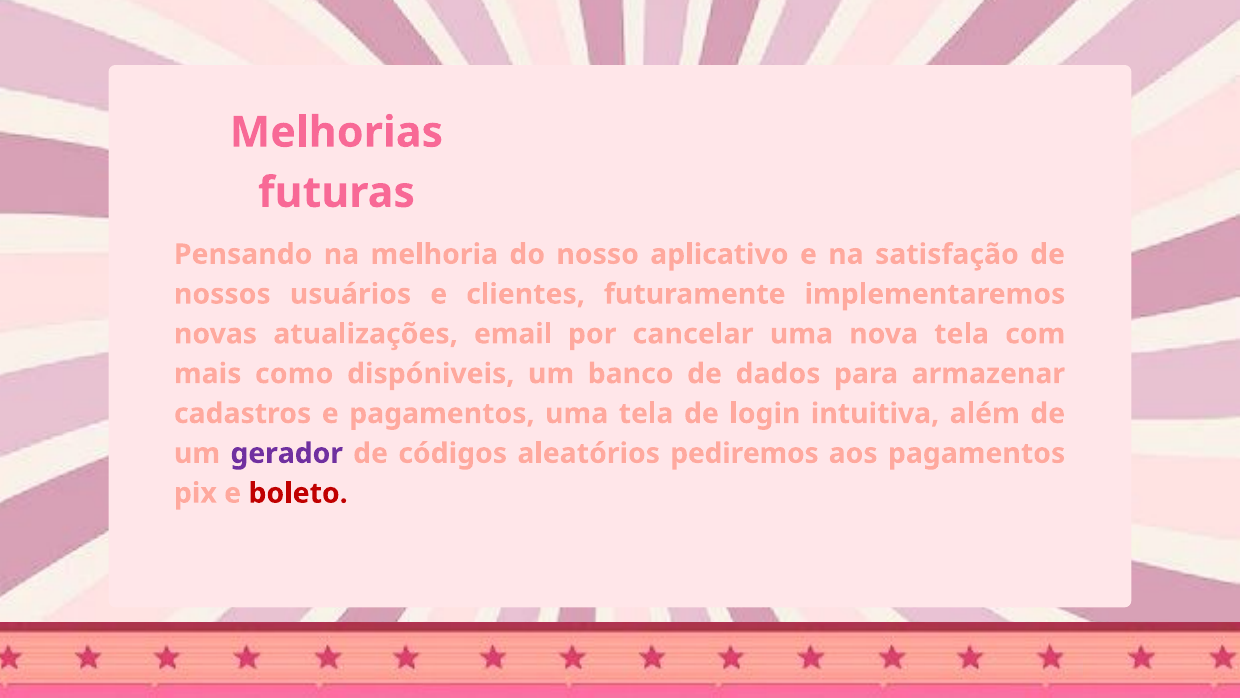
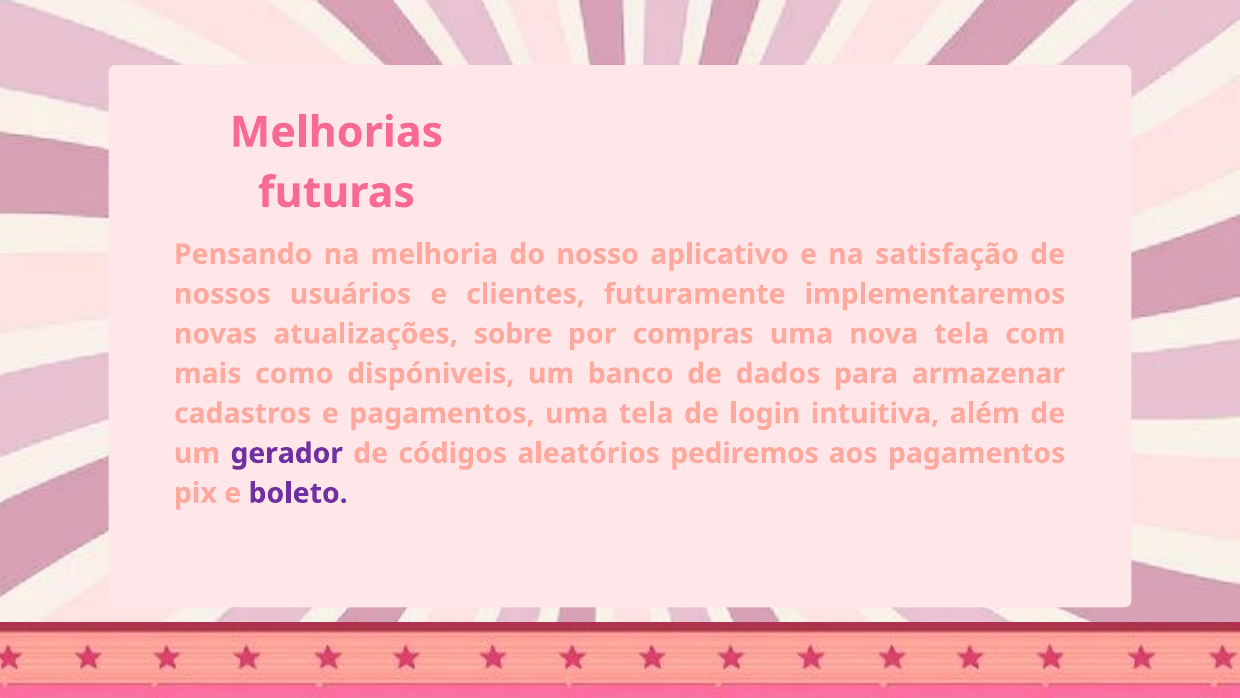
email: email -> sobre
cancelar: cancelar -> compras
boleto colour: red -> purple
